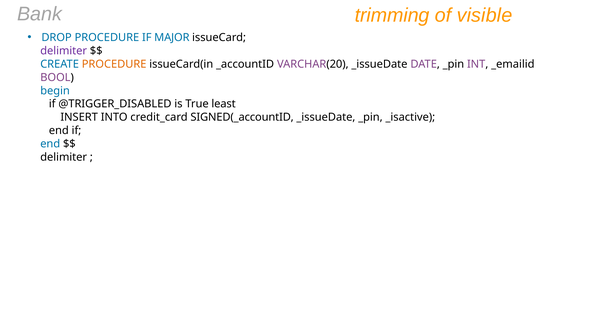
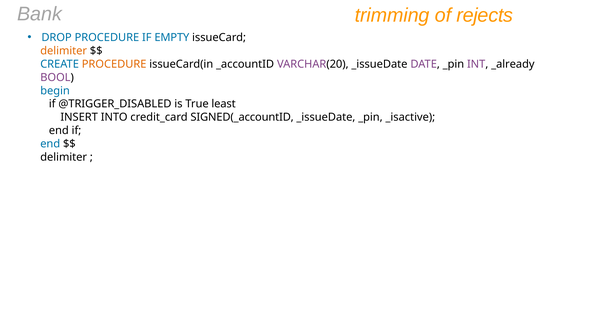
visible: visible -> rejects
MAJOR: MAJOR -> EMPTY
delimiter at (64, 51) colour: purple -> orange
_emailid: _emailid -> _already
